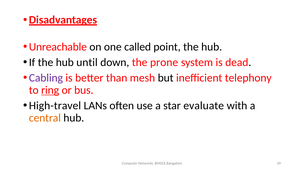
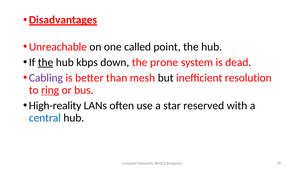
the at (45, 62) underline: none -> present
until: until -> kbps
telephony: telephony -> resolution
High-travel: High-travel -> High-reality
evaluate: evaluate -> reserved
central colour: orange -> blue
